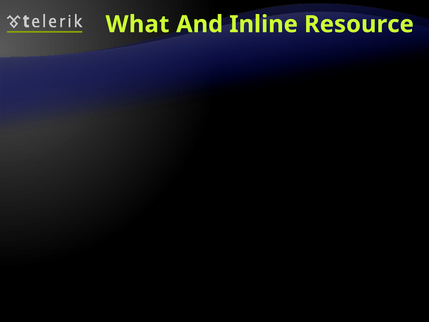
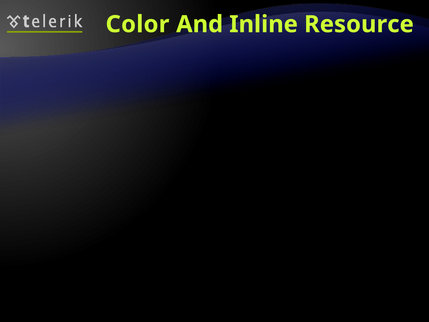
What: What -> Color
